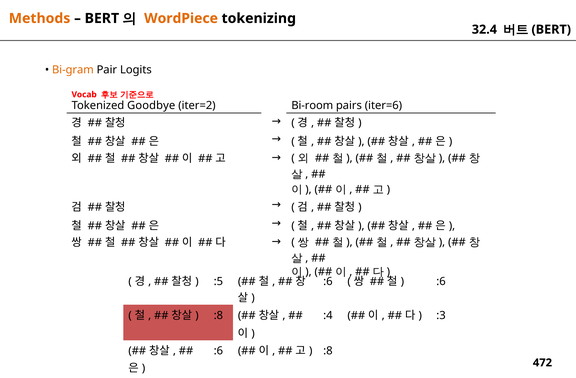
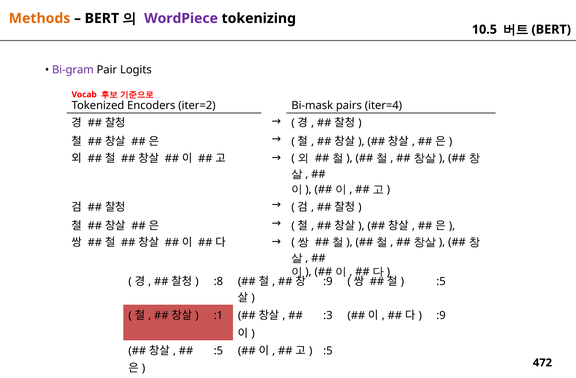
WordPiece colour: orange -> purple
32.4: 32.4 -> 10.5
Bi-gram colour: orange -> purple
Goodbye: Goodbye -> Encoders
Bi-room: Bi-room -> Bi-mask
iter=6: iter=6 -> iter=4
:5: :5 -> :8
:6 at (328, 282): :6 -> :9
:6 at (441, 282): :6 -> :5
:8 at (218, 316): :8 -> :1
:4: :4 -> :3
:3 at (441, 316): :3 -> :9
:6 at (218, 351): :6 -> :5
:8 at (328, 351): :8 -> :5
